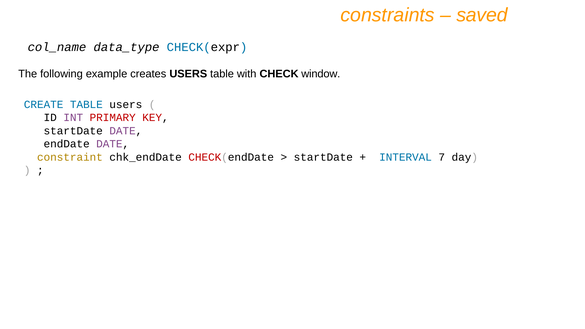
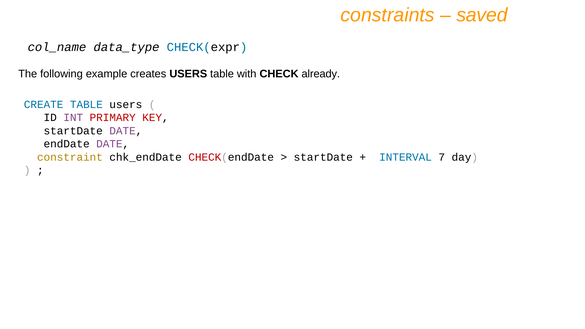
window: window -> already
